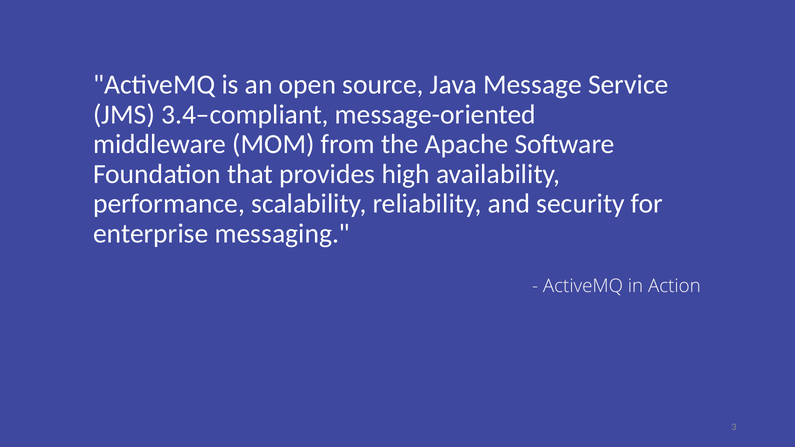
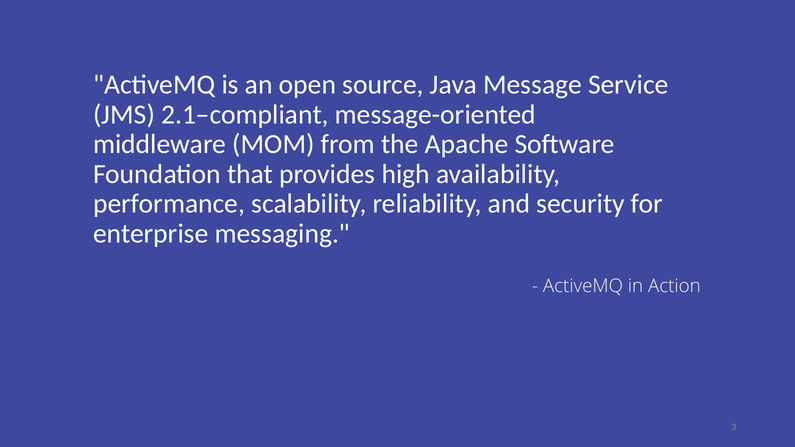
3.4–compliant: 3.4–compliant -> 2.1–compliant
